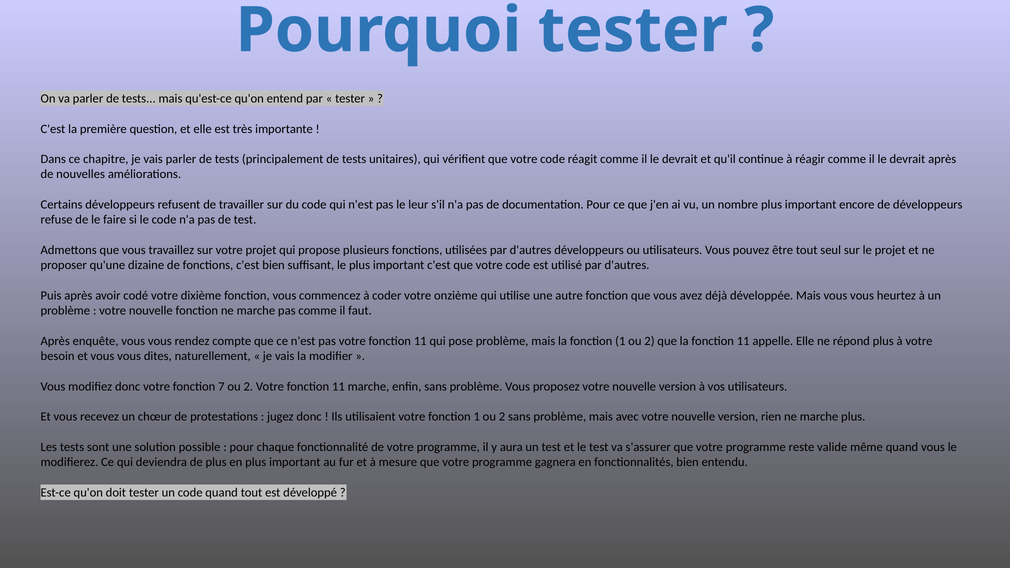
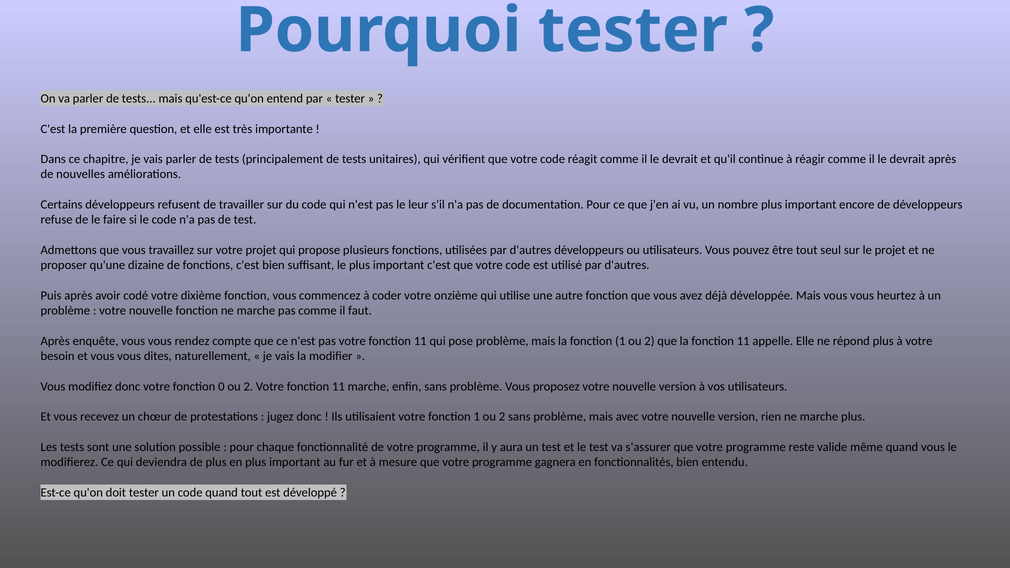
7: 7 -> 0
